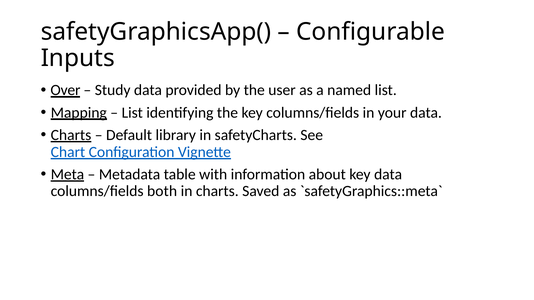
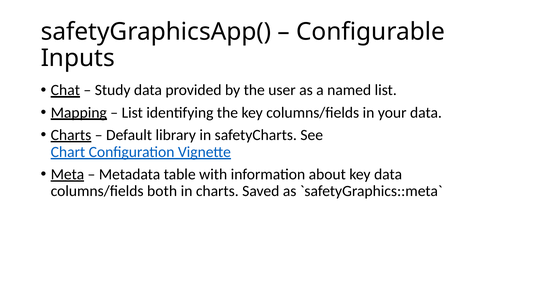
Over: Over -> Chat
